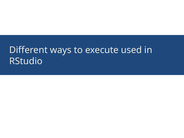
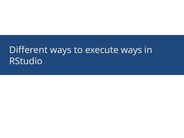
execute used: used -> ways
